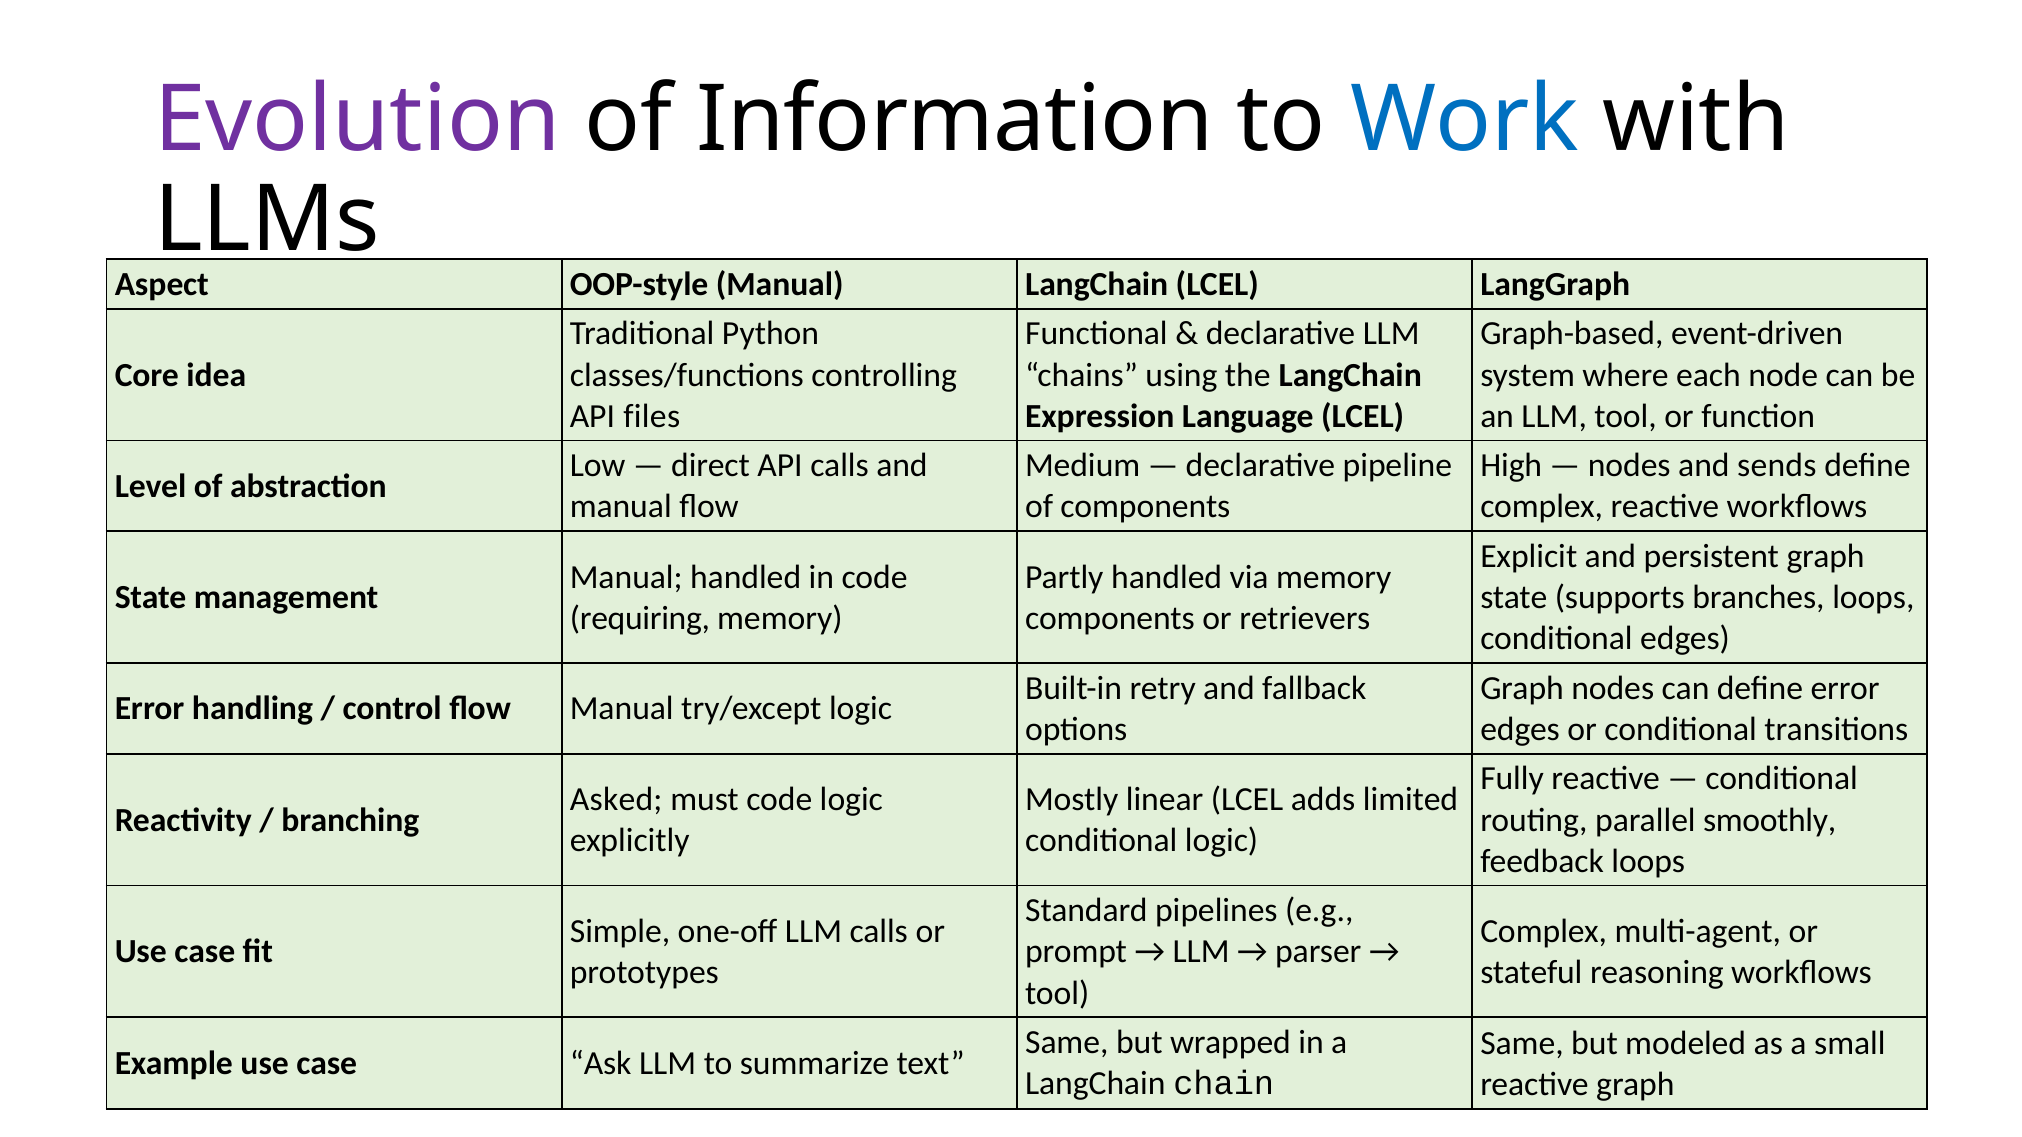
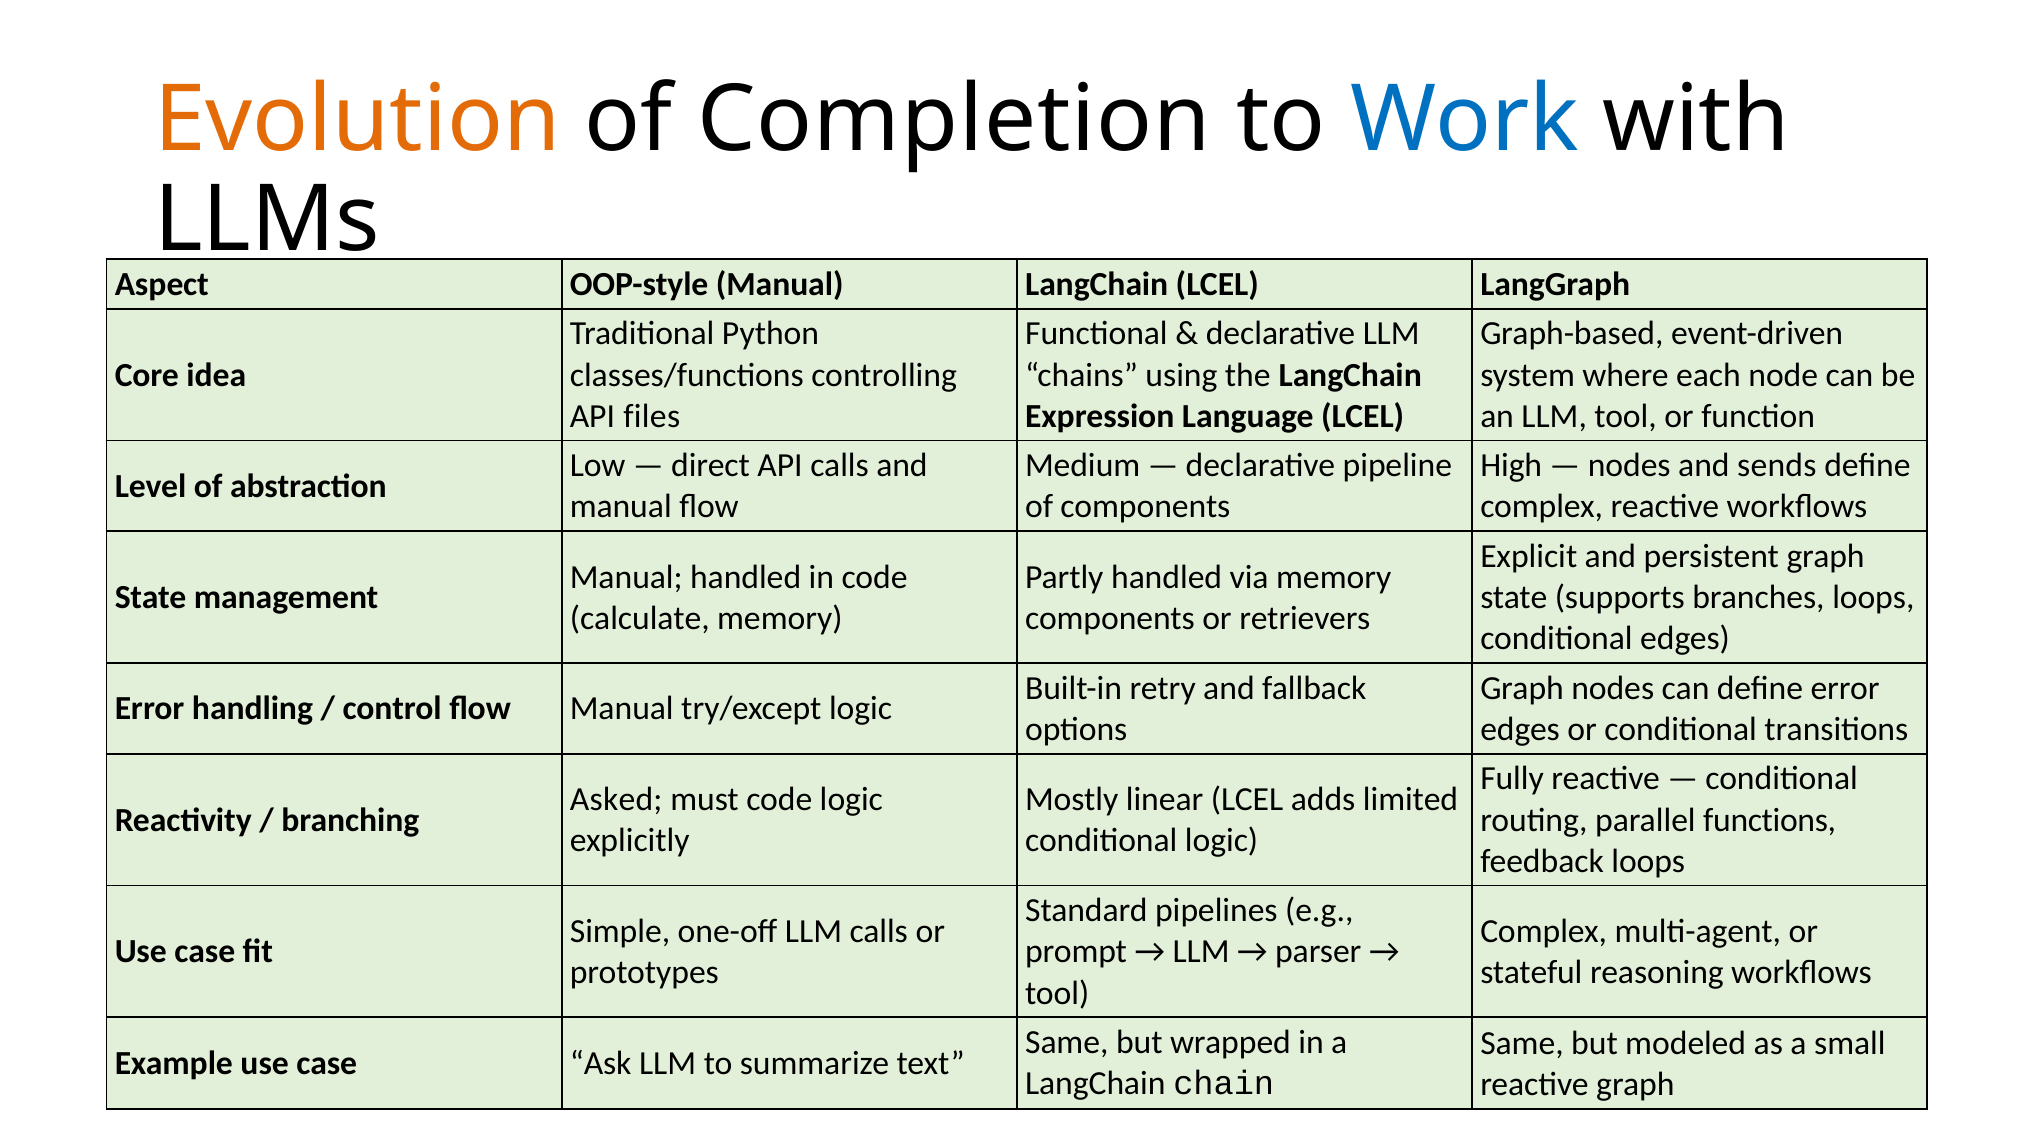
Evolution colour: purple -> orange
Information: Information -> Completion
requiring: requiring -> calculate
smoothly: smoothly -> functions
